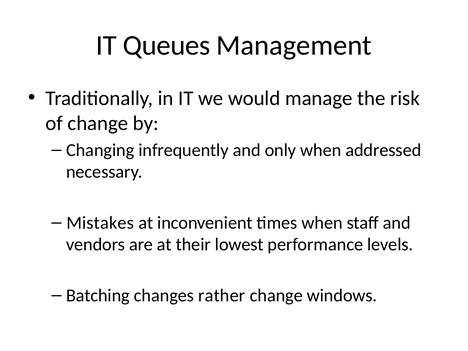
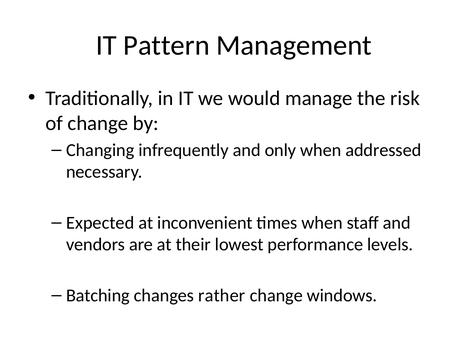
Queues: Queues -> Pattern
Mistakes: Mistakes -> Expected
